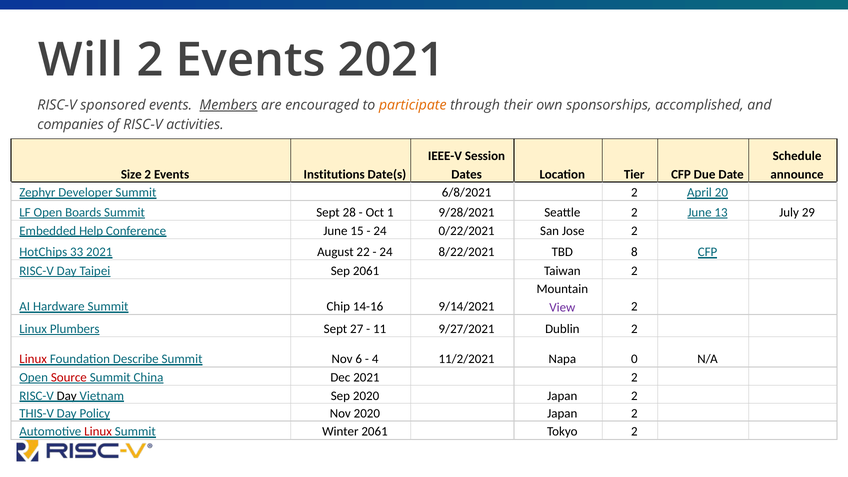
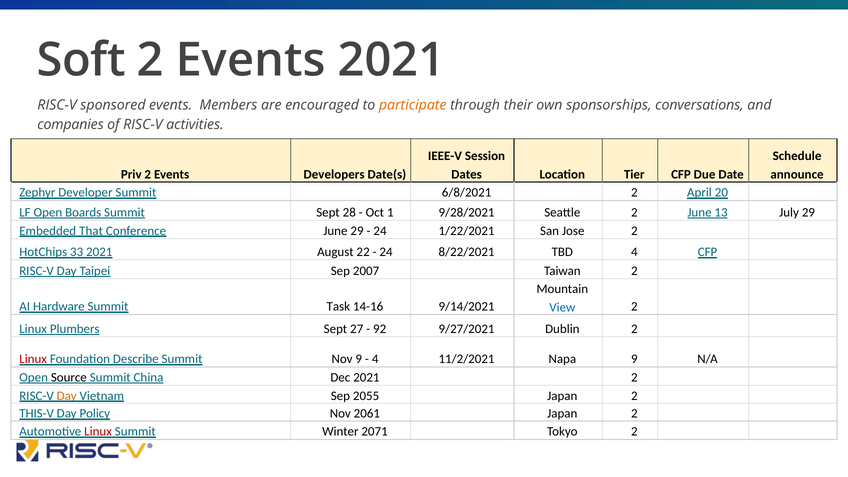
Will: Will -> Soft
Members underline: present -> none
accomplished: accomplished -> conversations
Size: Size -> Priv
Institutions: Institutions -> Developers
Help: Help -> That
June 15: 15 -> 29
0/22/2021: 0/22/2021 -> 1/22/2021
TBD 8: 8 -> 4
Sep 2061: 2061 -> 2007
Chip: Chip -> Task
View colour: purple -> blue
11: 11 -> 92
Nov 6: 6 -> 9
Napa 0: 0 -> 9
Source colour: red -> black
Day at (67, 396) colour: black -> orange
Sep 2020: 2020 -> 2055
Nov 2020: 2020 -> 2061
Winter 2061: 2061 -> 2071
